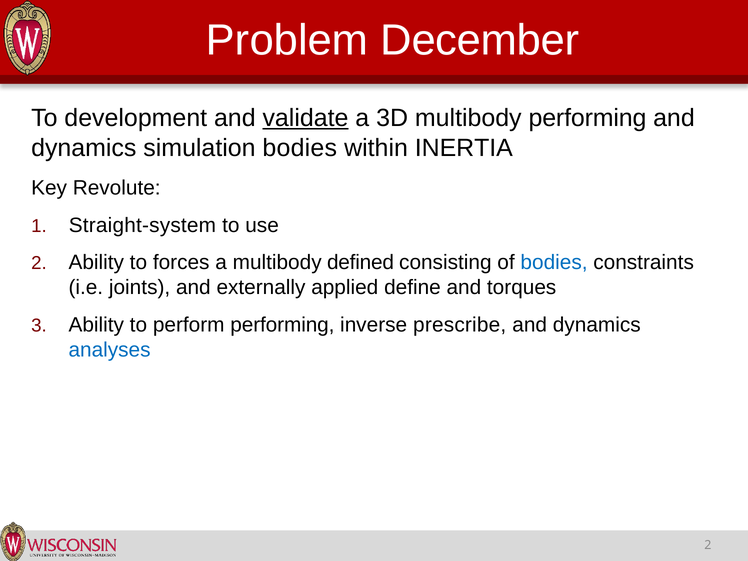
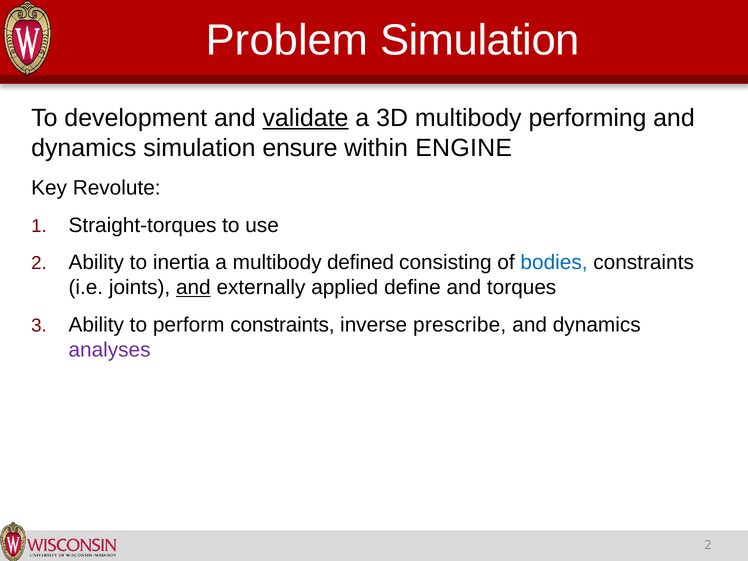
Problem December: December -> Simulation
simulation bodies: bodies -> ensure
INERTIA: INERTIA -> ENGINE
Straight-system: Straight-system -> Straight-torques
forces: forces -> inertia
and at (193, 288) underline: none -> present
perform performing: performing -> constraints
analyses colour: blue -> purple
